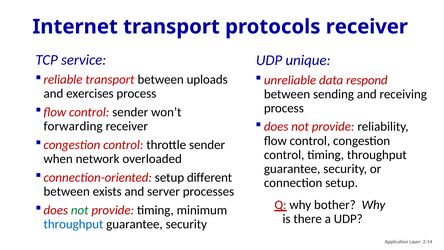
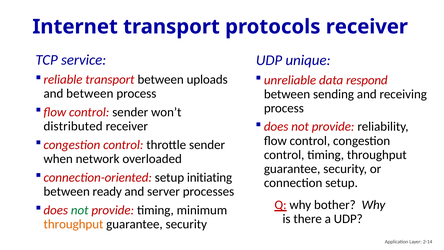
and exercises: exercises -> between
forwarding: forwarding -> distributed
different: different -> initiating
exists: exists -> ready
throughput at (73, 224) colour: blue -> orange
